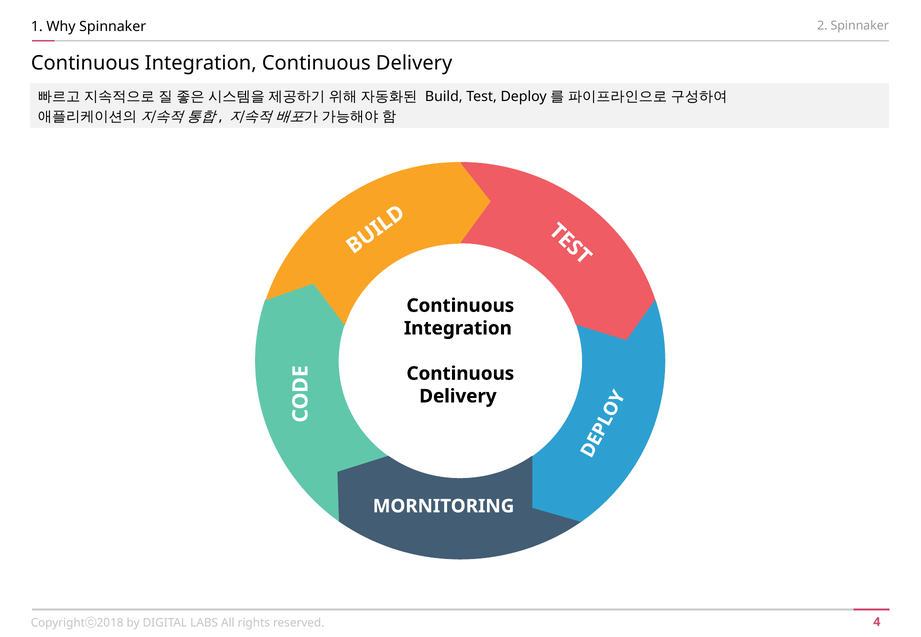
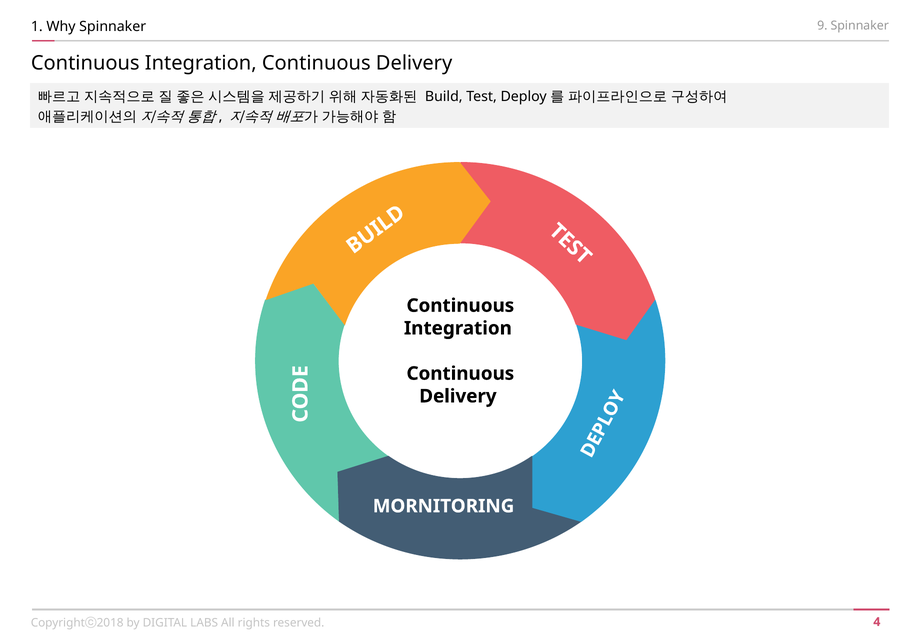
2: 2 -> 9
